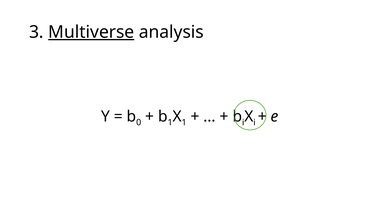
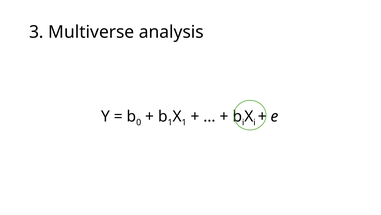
Multiverse underline: present -> none
